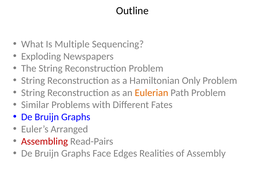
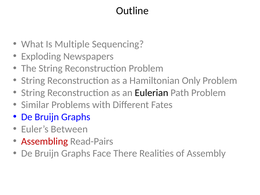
Eulerian colour: orange -> black
Arranged: Arranged -> Between
Edges: Edges -> There
